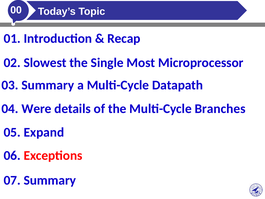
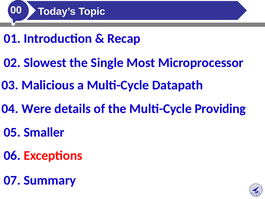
03 Summary: Summary -> Malicious
Branches: Branches -> Providing
Expand: Expand -> Smaller
